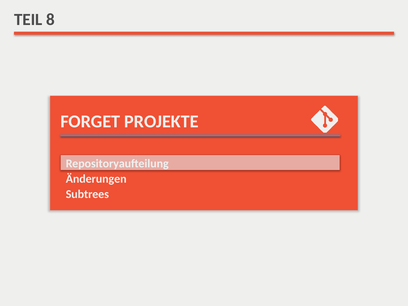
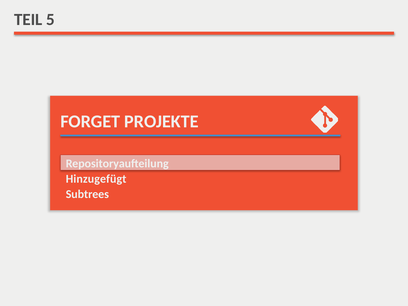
8: 8 -> 5
Änderungen: Änderungen -> Hinzugefügt
